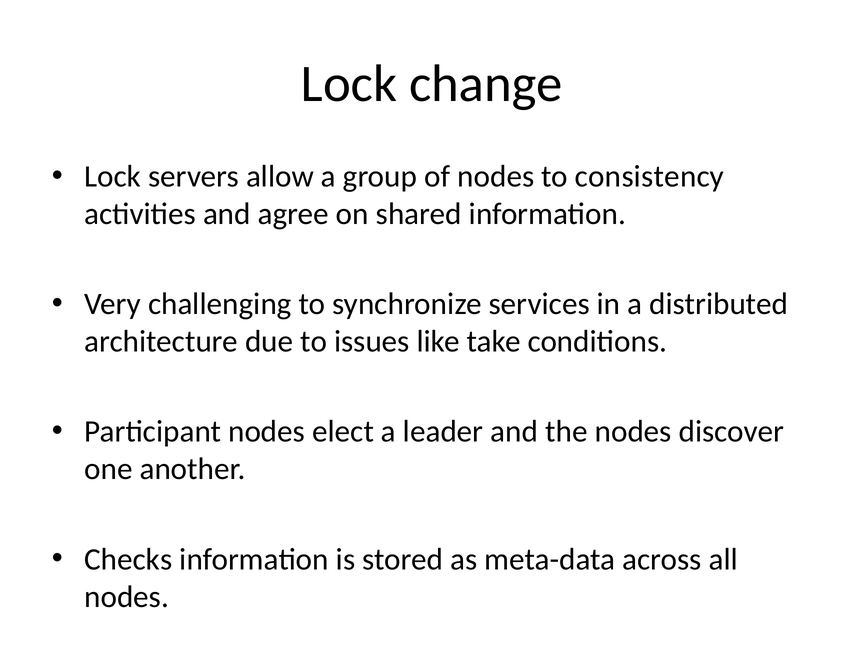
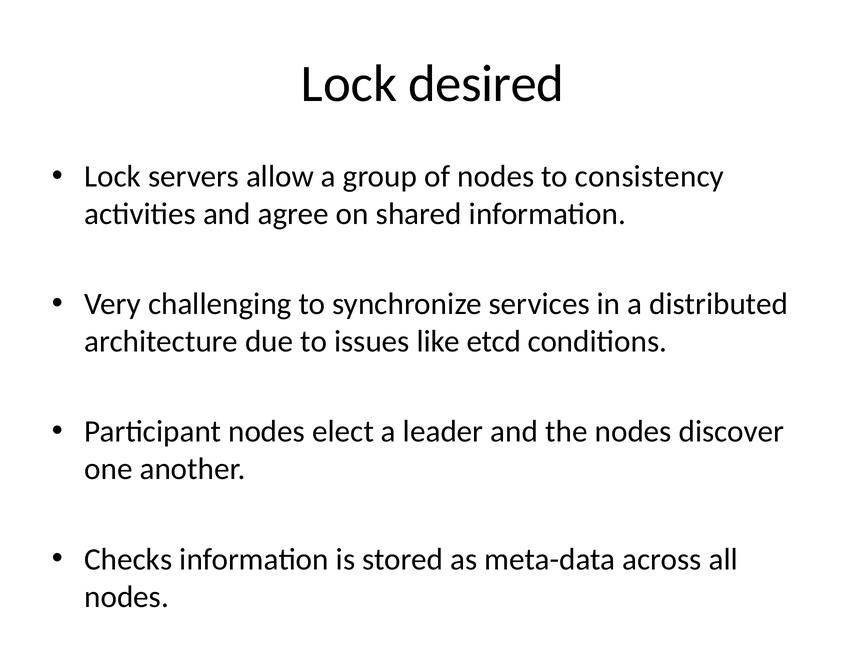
change: change -> desired
take: take -> etcd
